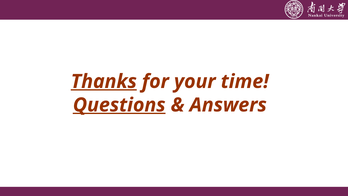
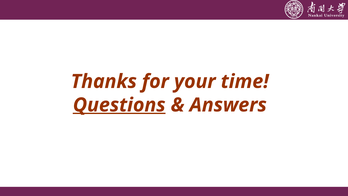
Thanks underline: present -> none
